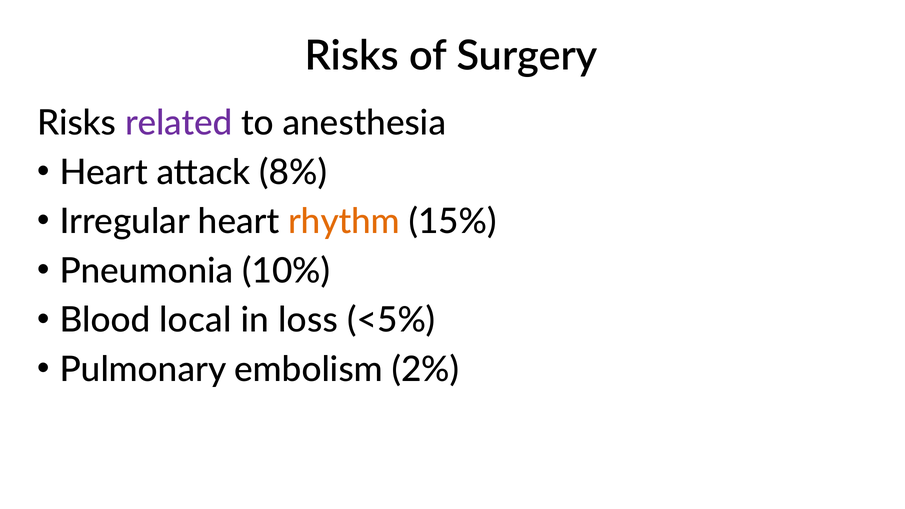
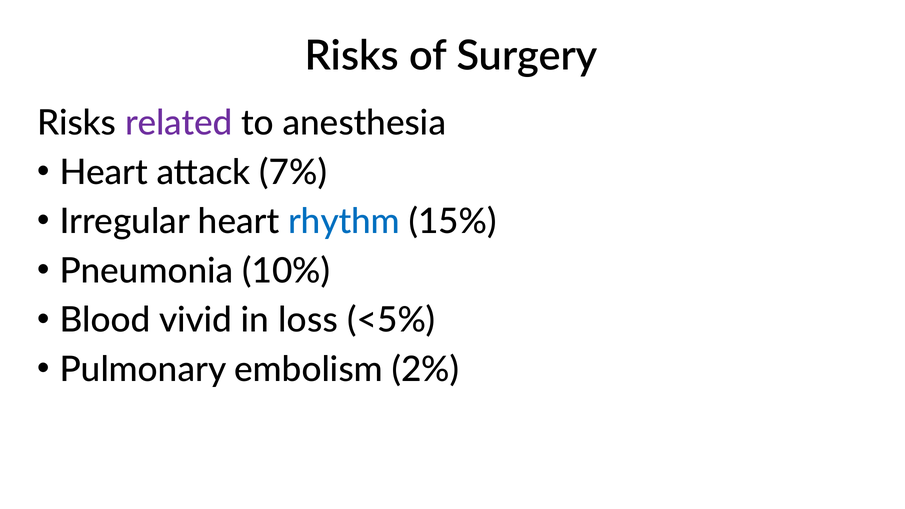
8%: 8% -> 7%
rhythm colour: orange -> blue
local: local -> vivid
